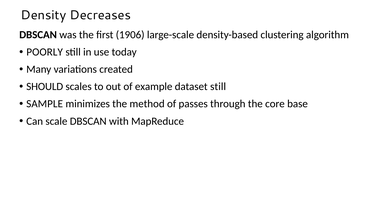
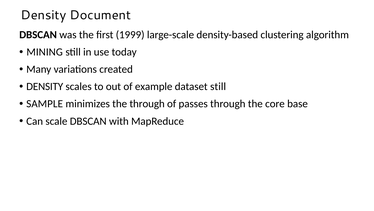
Decreases: Decreases -> Document
1906: 1906 -> 1999
POORLY: POORLY -> MINING
SHOULD at (45, 86): SHOULD -> DENSITY
the method: method -> through
